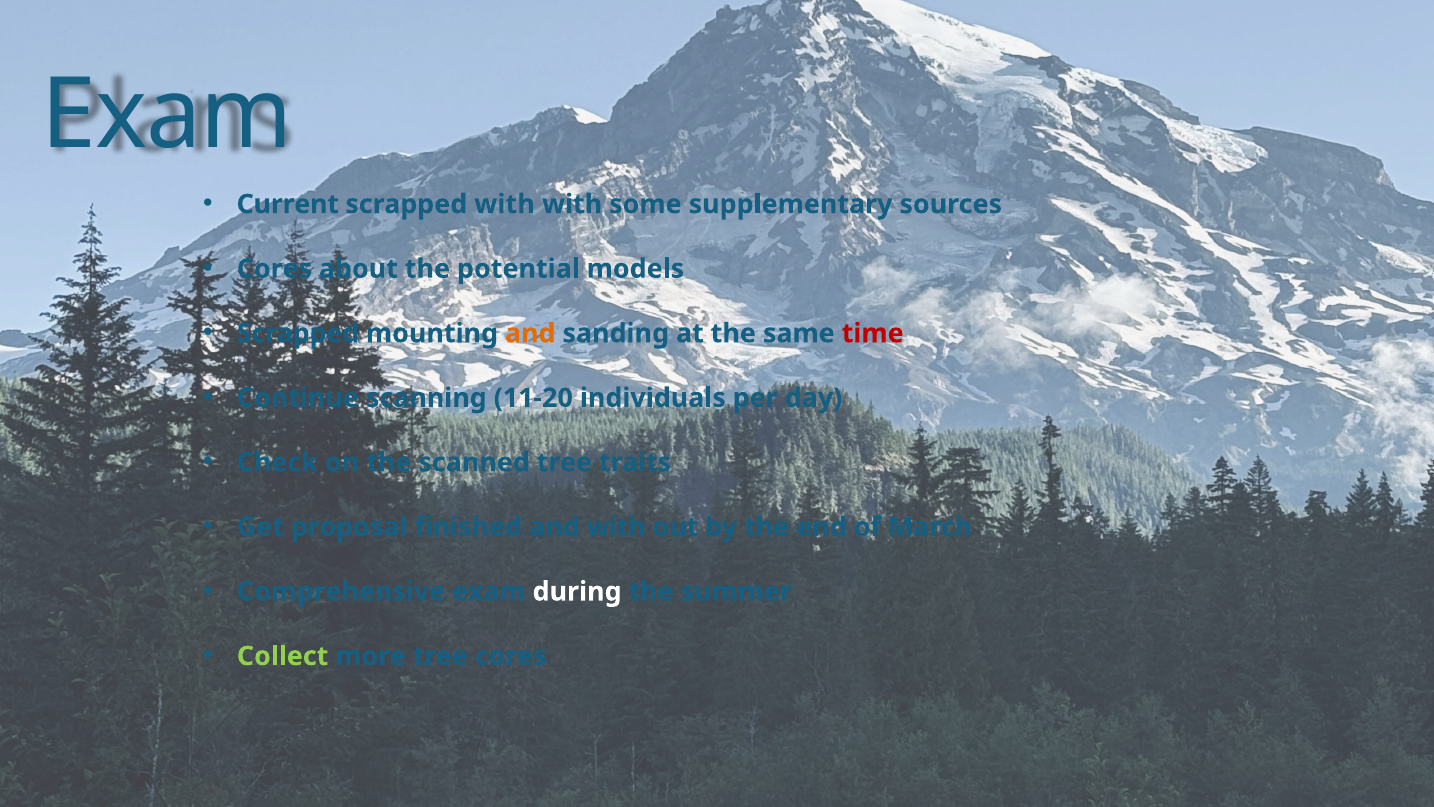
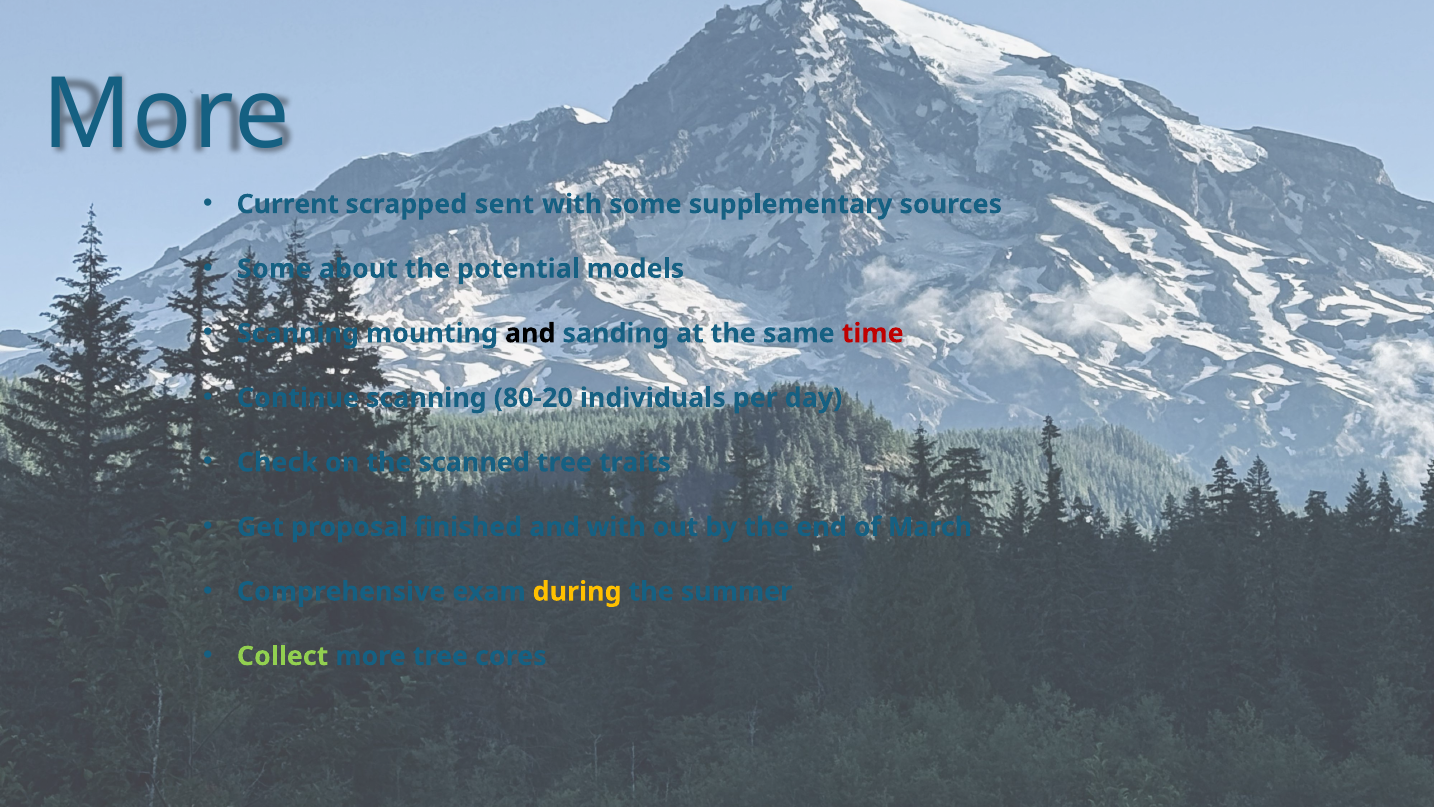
Exam at (167, 114): Exam -> More
scrapped with: with -> sent
Cores at (274, 269): Cores -> Some
Scrapped at (298, 333): Scrapped -> Scanning
and at (530, 333) colour: orange -> black
11-20: 11-20 -> 80-20
during colour: white -> yellow
